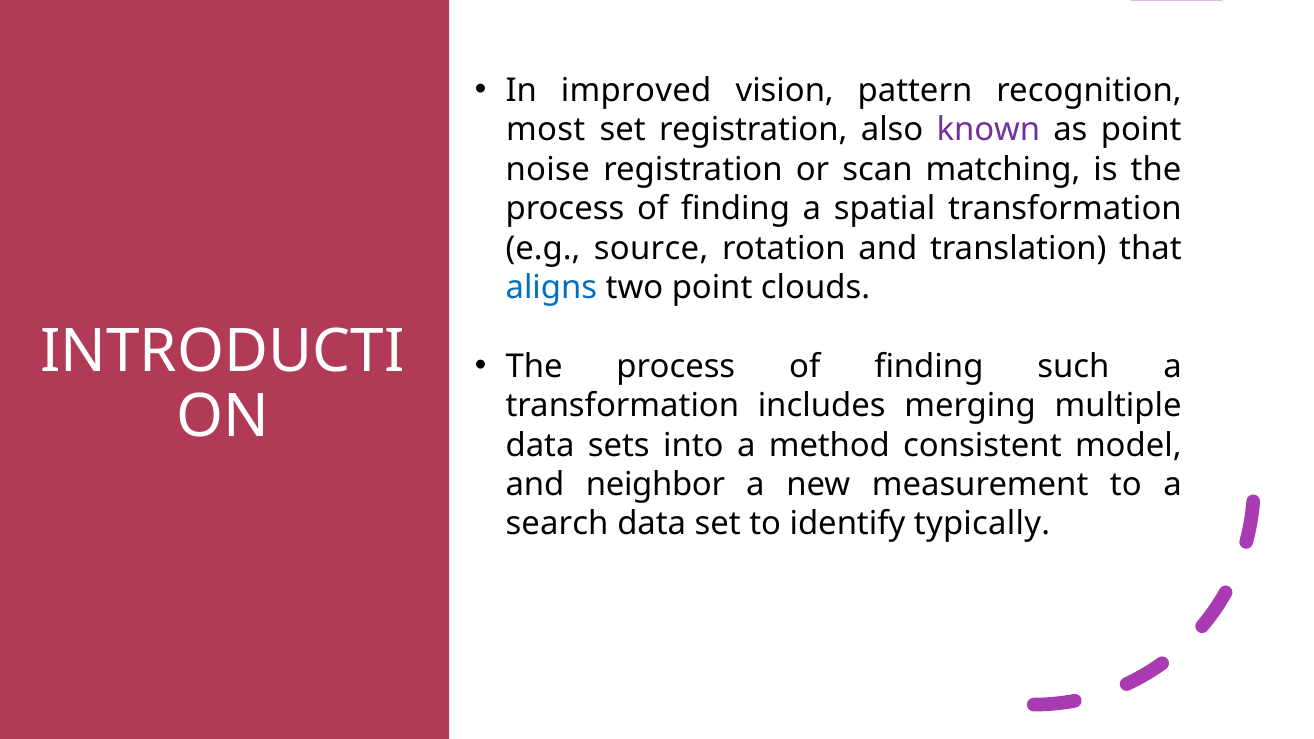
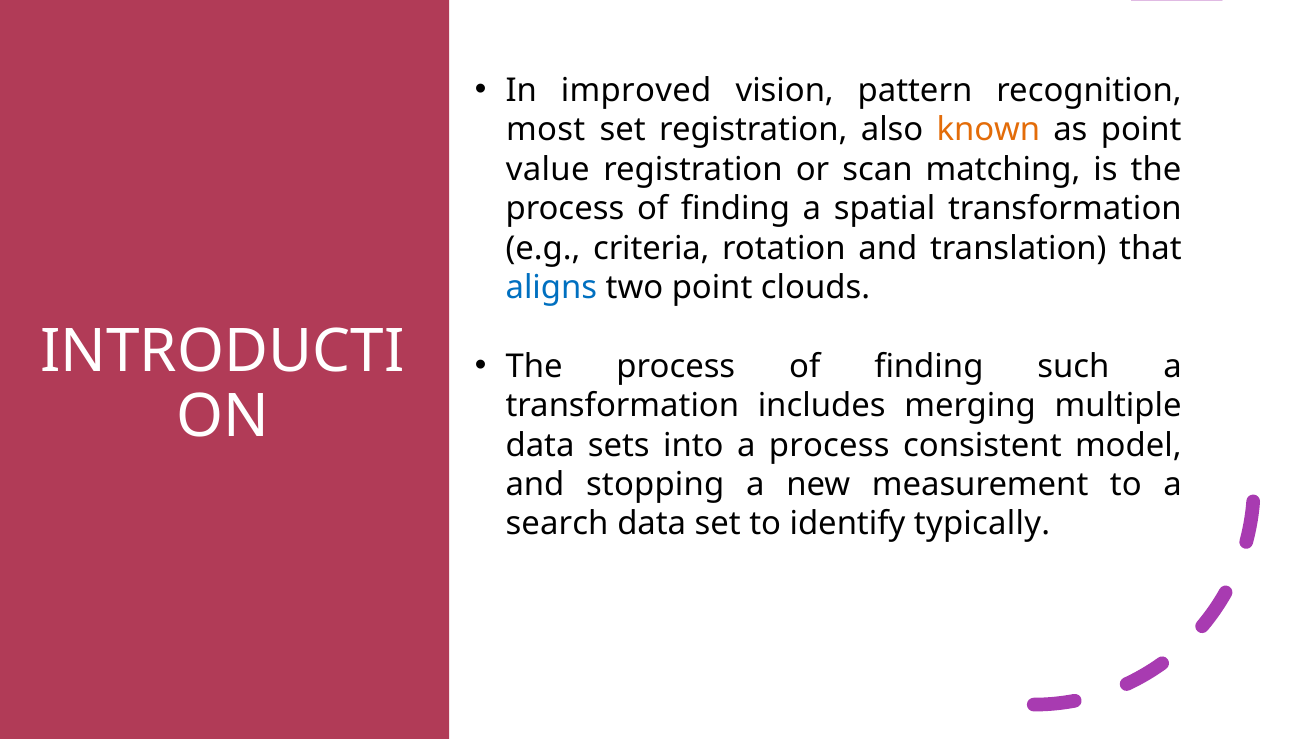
known colour: purple -> orange
noise: noise -> value
source: source -> criteria
a method: method -> process
neighbor: neighbor -> stopping
